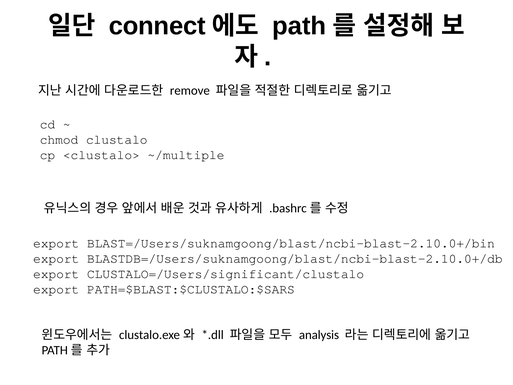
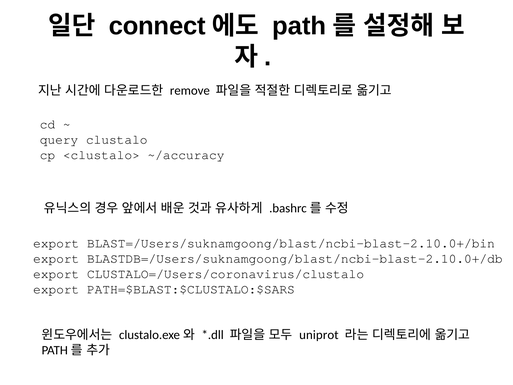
chmod: chmod -> query
~/multiple: ~/multiple -> ~/accuracy
CLUSTALO=/Users/significant/clustalo: CLUSTALO=/Users/significant/clustalo -> CLUSTALO=/Users/coronavirus/clustalo
analysis: analysis -> uniprot
